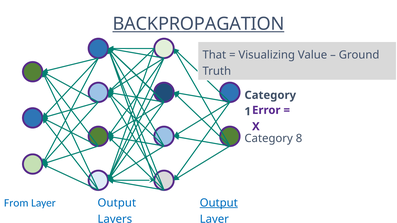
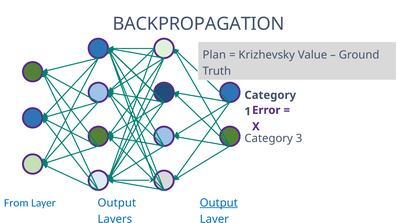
BACKPROPAGATION underline: present -> none
That: That -> Plan
Visualizing: Visualizing -> Krizhevsky
8: 8 -> 3
